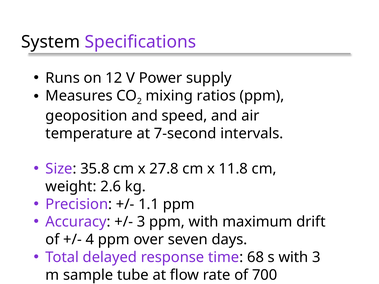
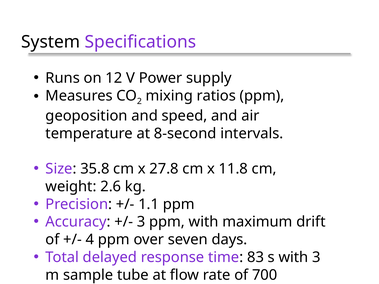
7-second: 7-second -> 8-second
68: 68 -> 83
